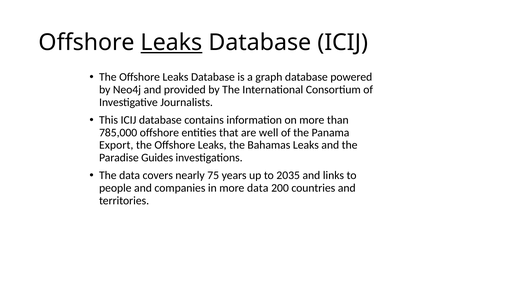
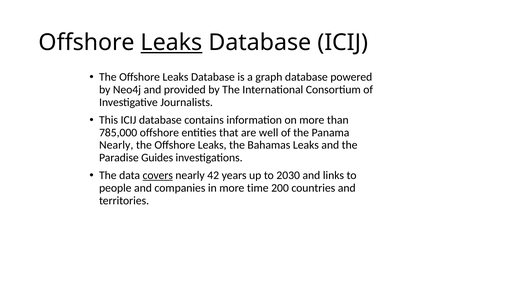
Export at (116, 145): Export -> Nearly
covers underline: none -> present
75: 75 -> 42
2035: 2035 -> 2030
more data: data -> time
